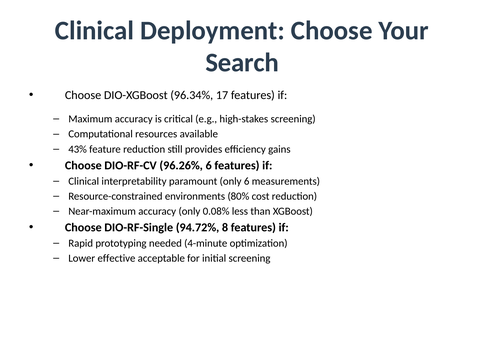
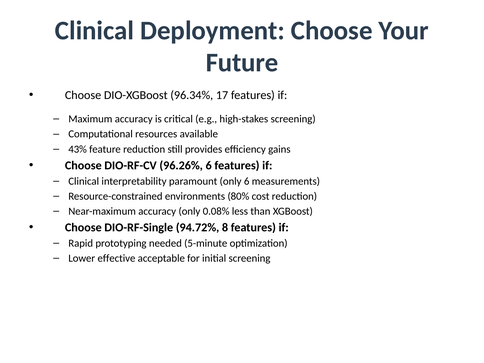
Search: Search -> Future
4-minute: 4-minute -> 5-minute
